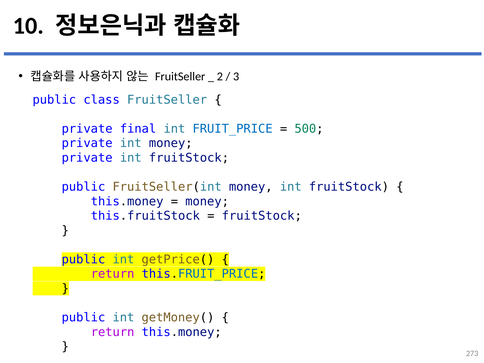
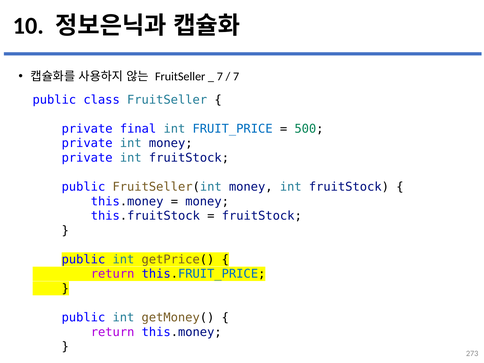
2 at (220, 77): 2 -> 7
3 at (236, 77): 3 -> 7
